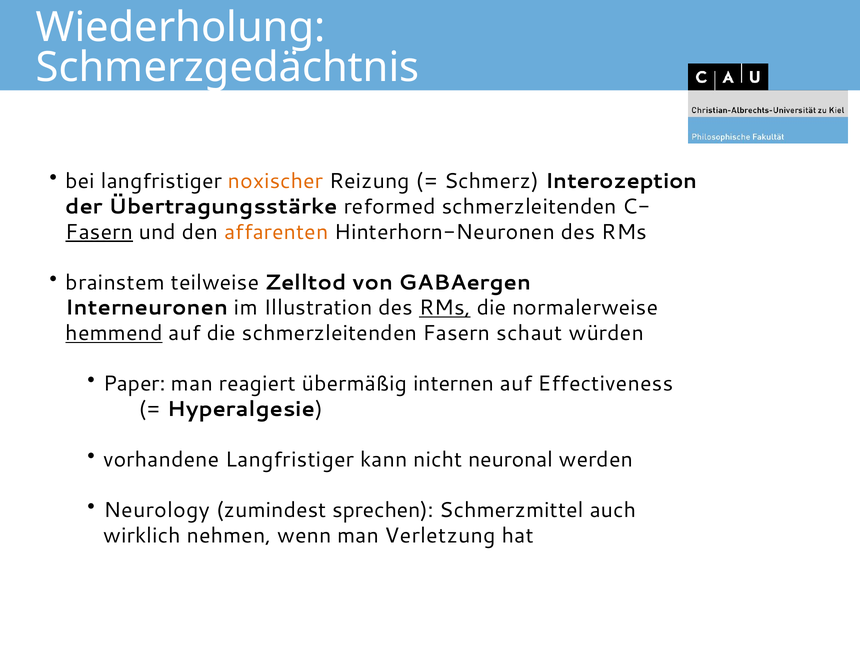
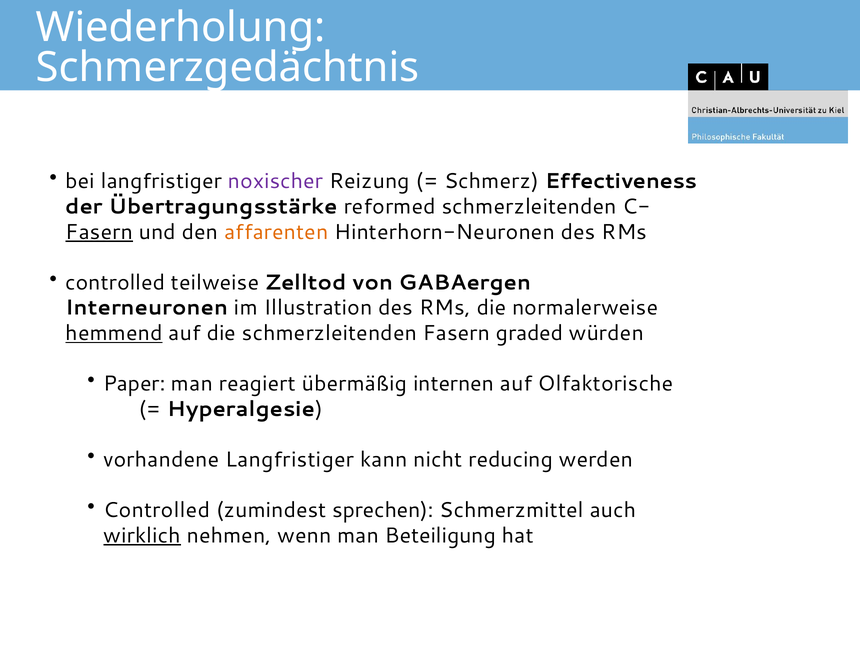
noxischer colour: orange -> purple
Interozeption: Interozeption -> Effectiveness
brainstem at (115, 283): brainstem -> controlled
RMs at (445, 308) underline: present -> none
schaut: schaut -> graded
Effectiveness: Effectiveness -> Olfaktorische
neuronal: neuronal -> reducing
Neurology at (157, 510): Neurology -> Controlled
wirklich underline: none -> present
Verletzung: Verletzung -> Beteiligung
